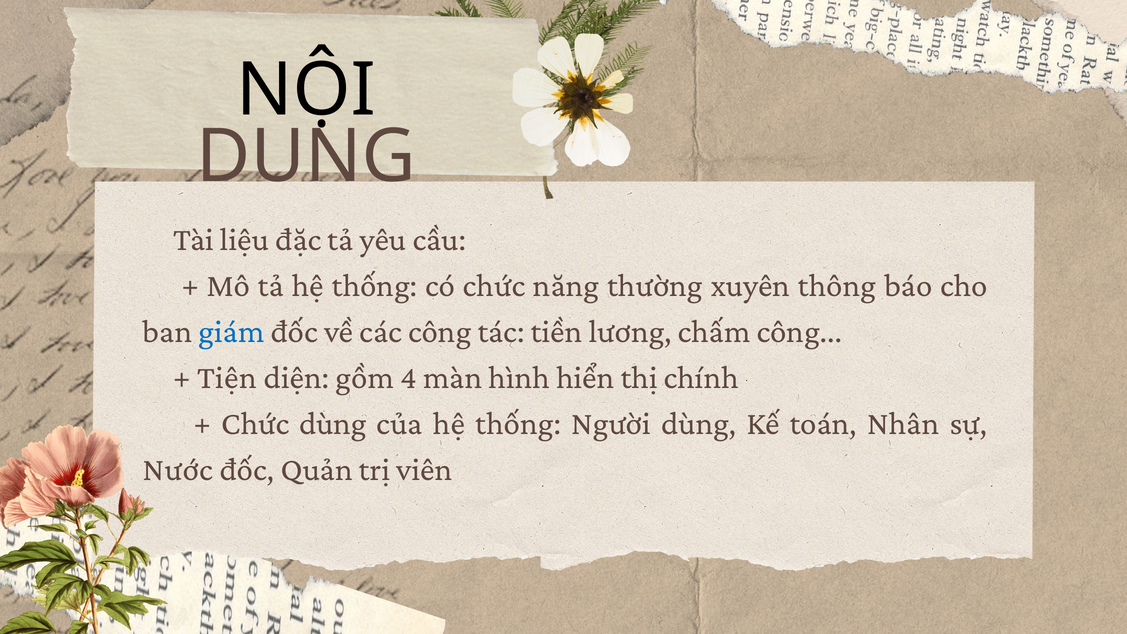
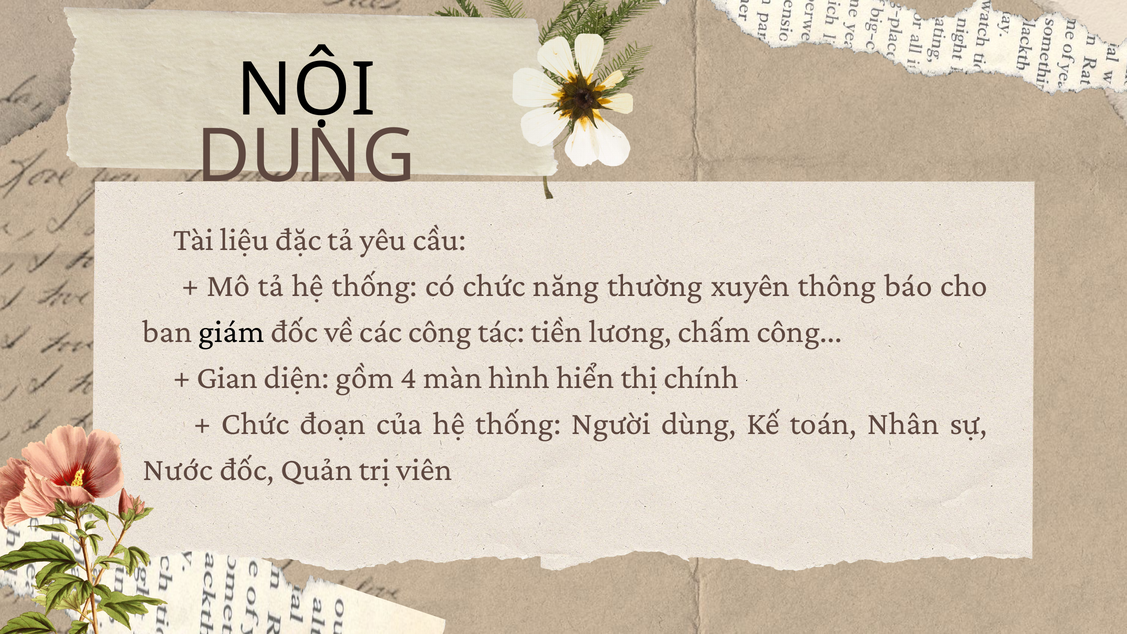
giám colour: blue -> black
Tiện: Tiện -> Gian
Chức dùng: dùng -> đoạn
